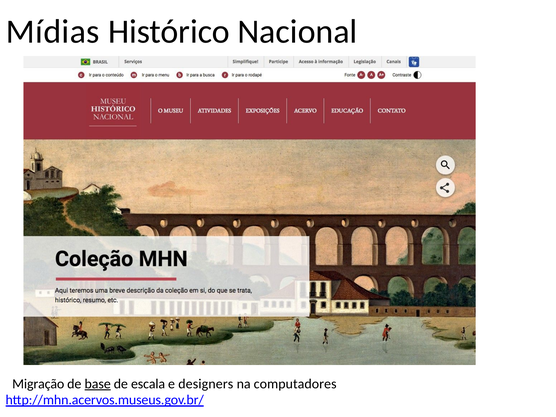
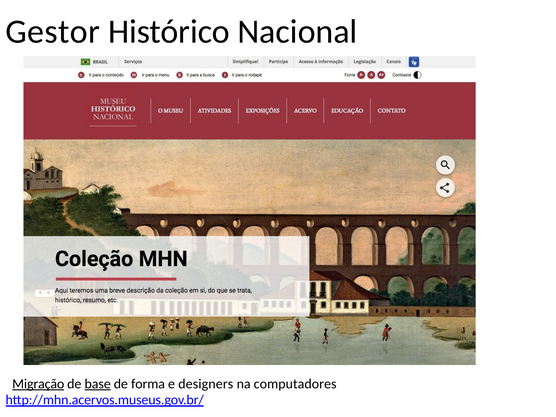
Mídias: Mídias -> Gestor
Migração underline: none -> present
escala: escala -> forma
